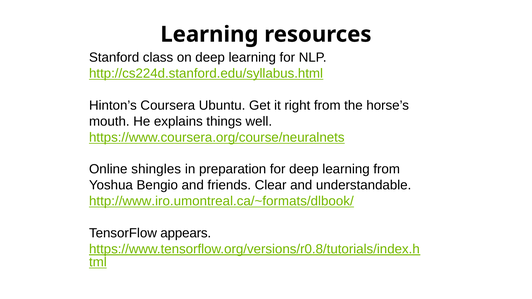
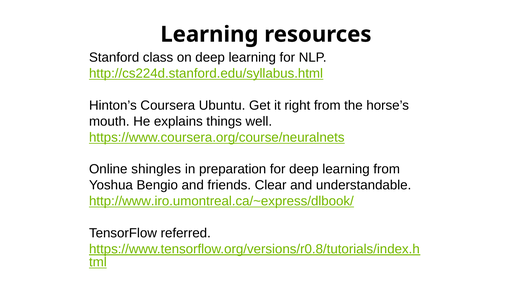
http://www.iro.umontreal.ca/~formats/dlbook/: http://www.iro.umontreal.ca/~formats/dlbook/ -> http://www.iro.umontreal.ca/~express/dlbook/
appears: appears -> referred
